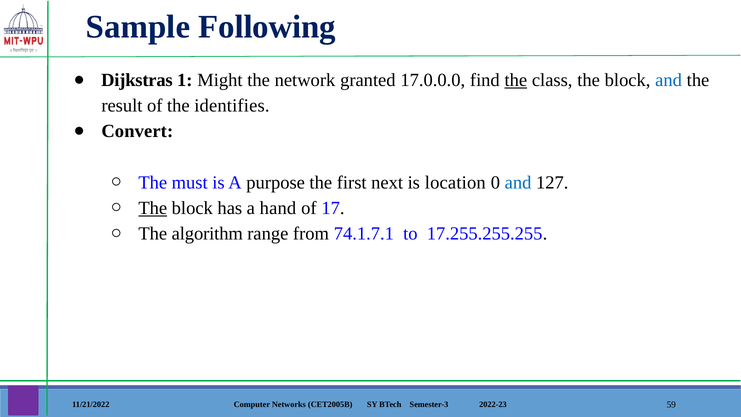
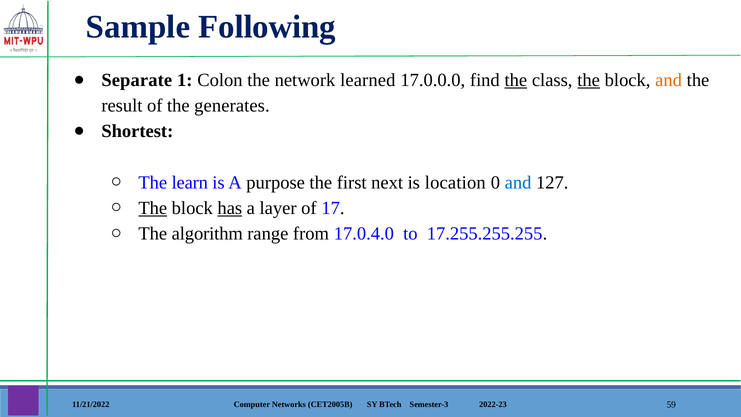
Dijkstras: Dijkstras -> Separate
Might: Might -> Colon
granted: granted -> learned
the at (589, 80) underline: none -> present
and at (669, 80) colour: blue -> orange
identifies: identifies -> generates
Convert: Convert -> Shortest
must: must -> learn
has underline: none -> present
hand: hand -> layer
74.1.7.1: 74.1.7.1 -> 17.0.4.0
